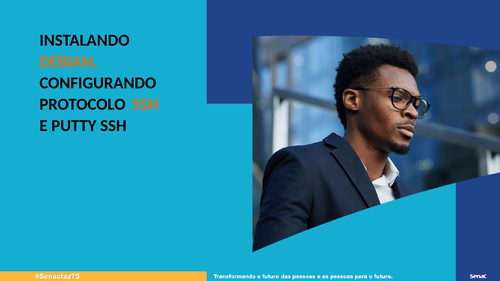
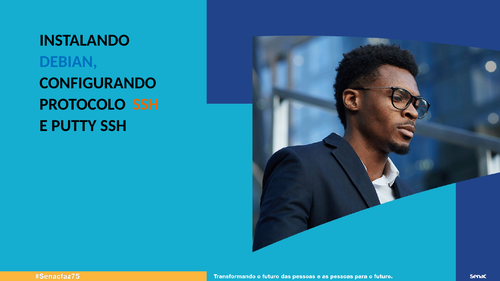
DEBIAN colour: orange -> blue
